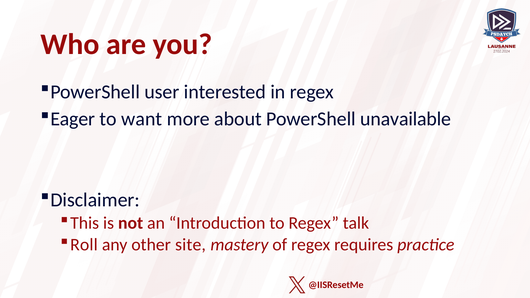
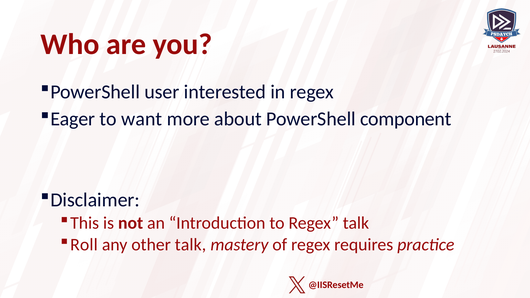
unavailable: unavailable -> component
other site: site -> talk
